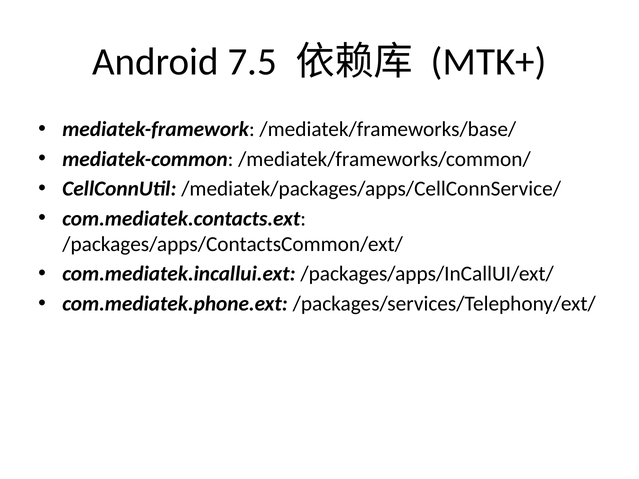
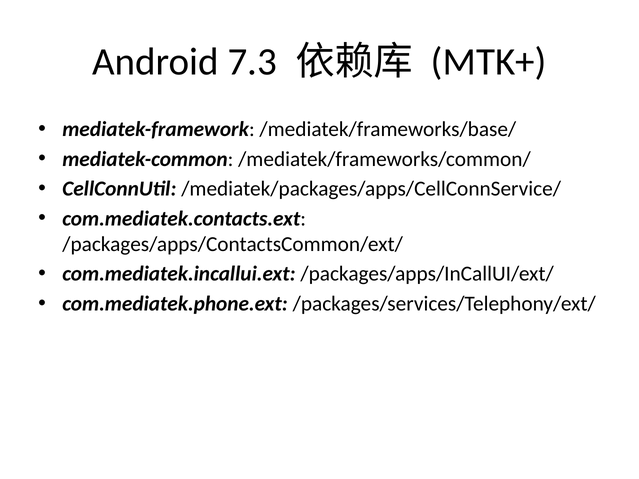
7.5: 7.5 -> 7.3
